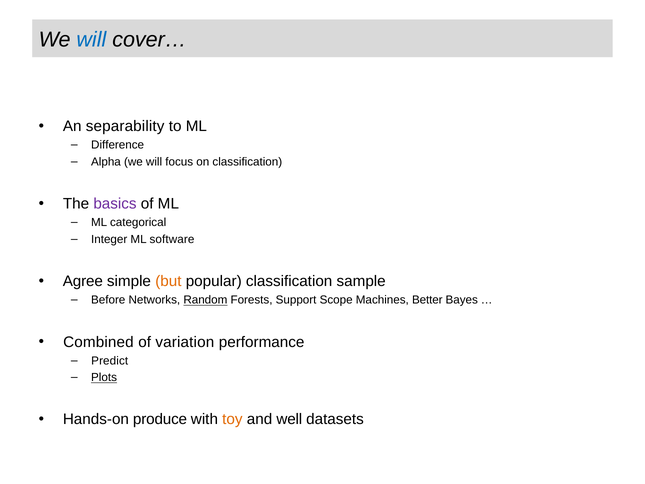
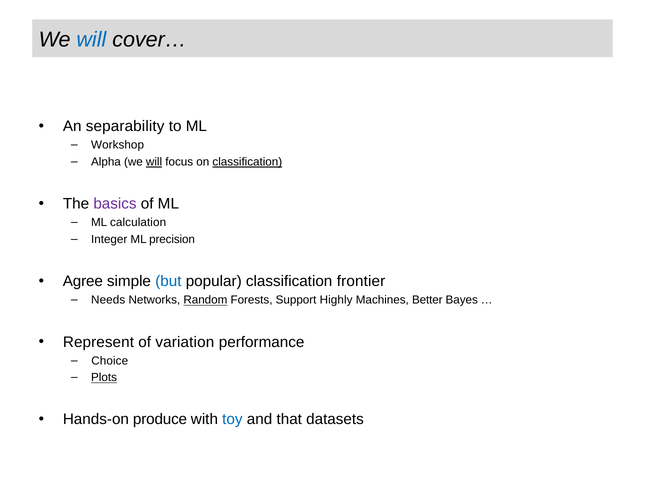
Difference: Difference -> Workshop
will at (154, 162) underline: none -> present
classification at (247, 162) underline: none -> present
categorical: categorical -> calculation
software: software -> precision
but colour: orange -> blue
sample: sample -> frontier
Before: Before -> Needs
Scope: Scope -> Highly
Combined: Combined -> Represent
Predict: Predict -> Choice
toy colour: orange -> blue
well: well -> that
